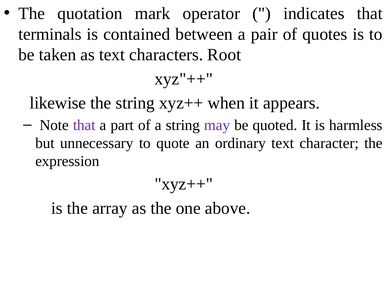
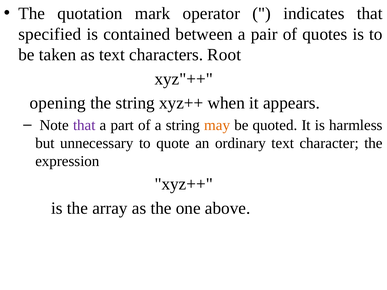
terminals: terminals -> specified
likewise: likewise -> opening
may colour: purple -> orange
